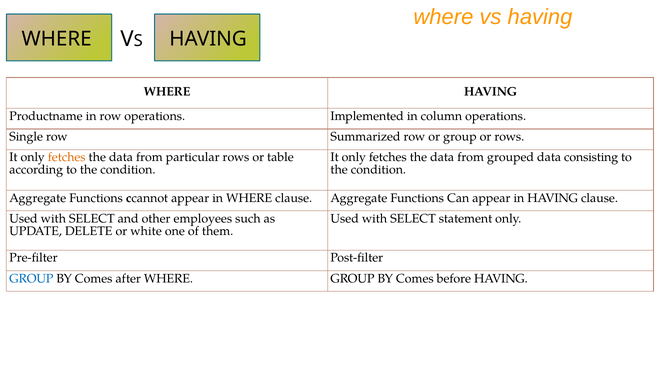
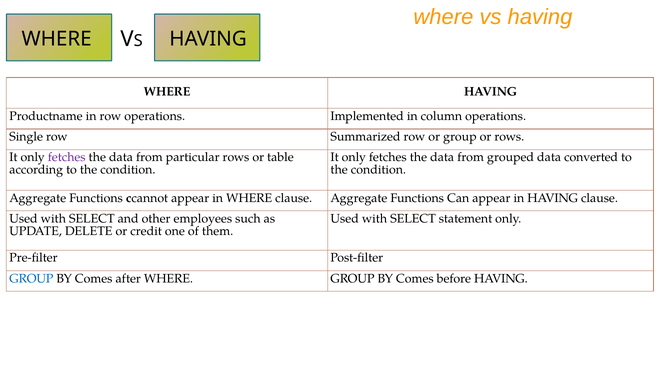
fetches at (67, 158) colour: orange -> purple
consisting: consisting -> converted
white: white -> credit
